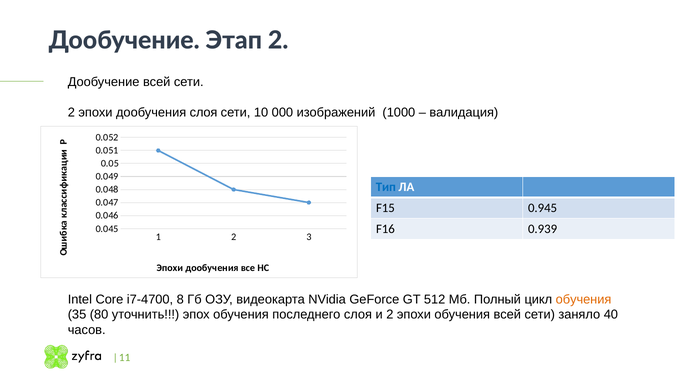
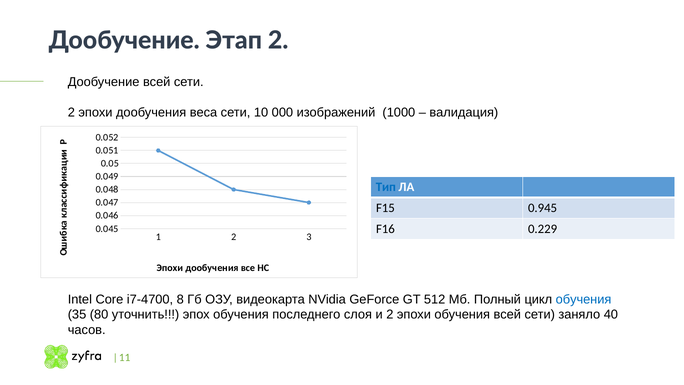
дообучения слоя: слоя -> веса
0.939: 0.939 -> 0.229
обучения at (584, 299) colour: orange -> blue
